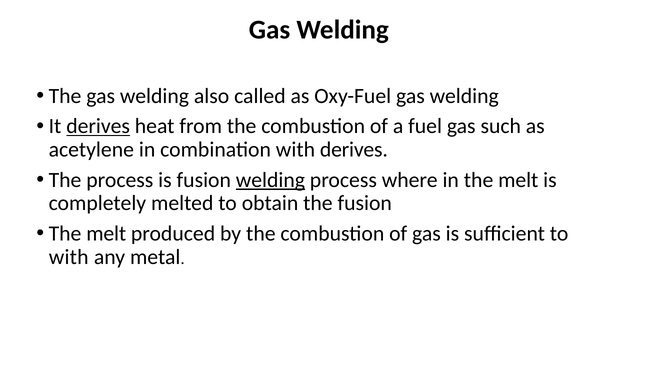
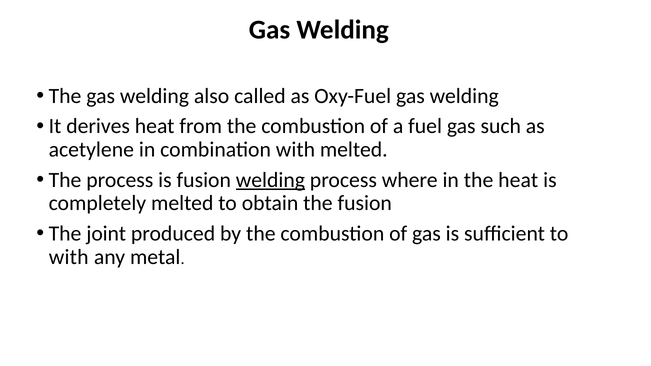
derives at (98, 126) underline: present -> none
with derives: derives -> melted
in the melt: melt -> heat
melt at (106, 234): melt -> joint
